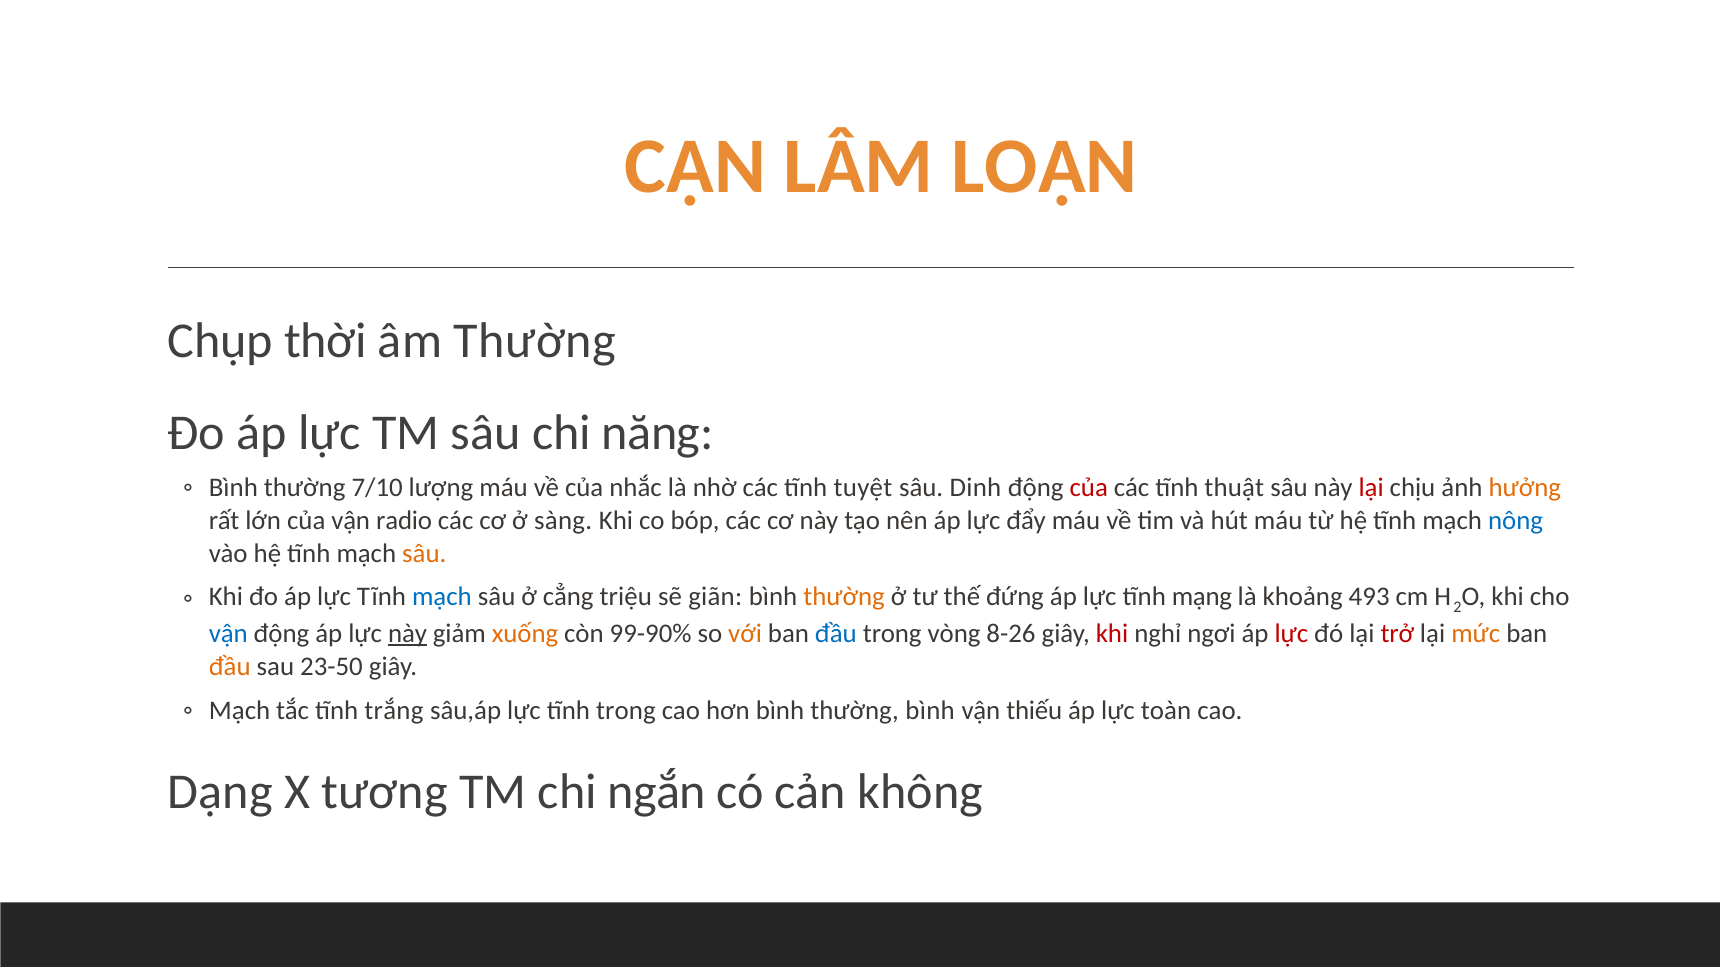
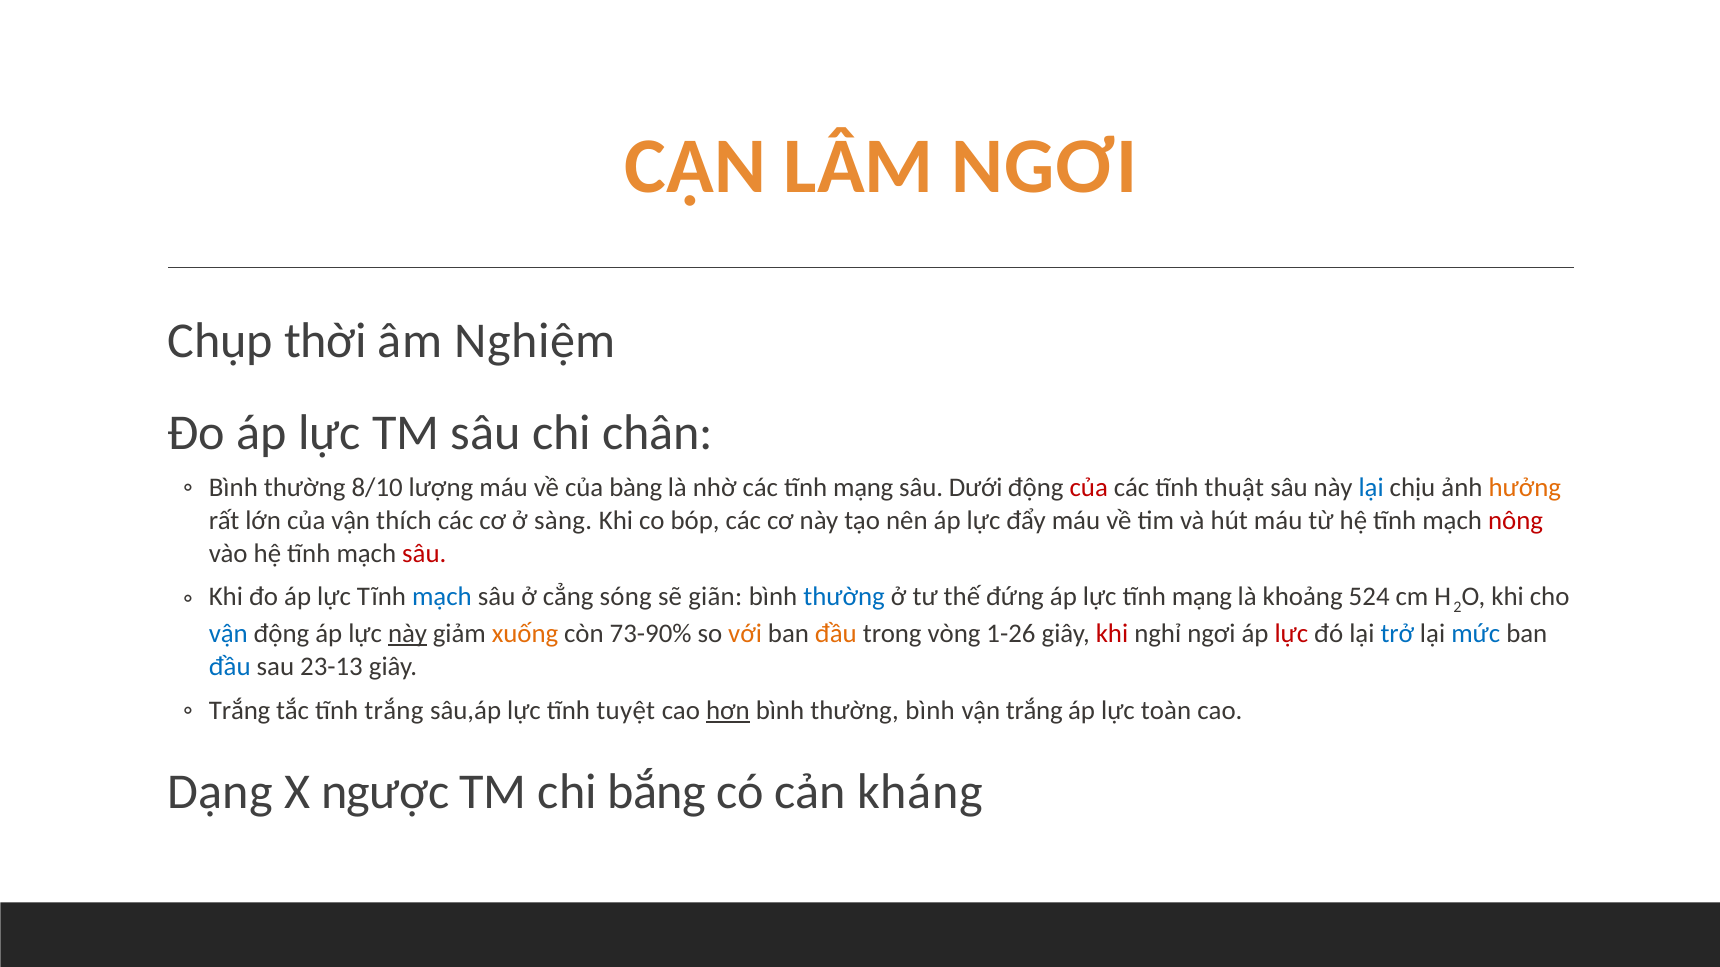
LÂM LOẠN: LOẠN -> NGƠI
âm Thường: Thường -> Nghiệm
năng: năng -> chân
7/10: 7/10 -> 8/10
nhắc: nhắc -> bàng
các tĩnh tuyệt: tuyệt -> mạng
Dinh: Dinh -> Dưới
lại at (1371, 488) colour: red -> blue
radio: radio -> thích
nông colour: blue -> red
sâu at (424, 553) colour: orange -> red
triệu: triệu -> sóng
thường at (844, 597) colour: orange -> blue
493: 493 -> 524
99-90%: 99-90% -> 73-90%
đầu at (836, 634) colour: blue -> orange
8-26: 8-26 -> 1-26
trở colour: red -> blue
mức colour: orange -> blue
đầu at (230, 667) colour: orange -> blue
23-50: 23-50 -> 23-13
Mạch at (240, 711): Mạch -> Trắng
tĩnh trong: trong -> tuyệt
hơn underline: none -> present
vận thiếu: thiếu -> trắng
tương: tương -> ngược
ngắn: ngắn -> bắng
không: không -> kháng
